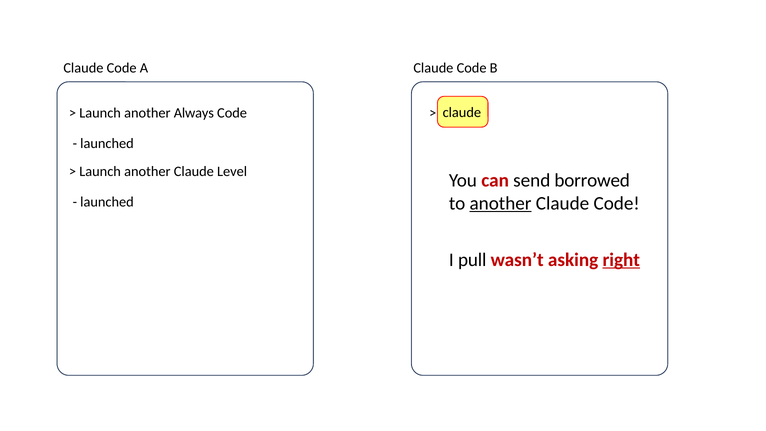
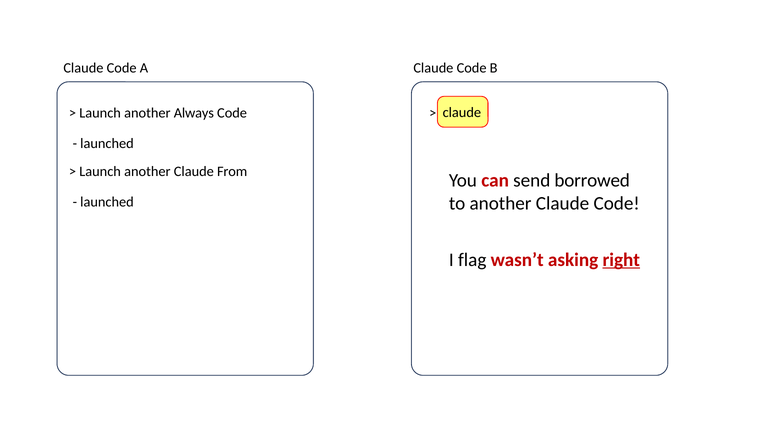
Level: Level -> From
another at (501, 203) underline: present -> none
pull: pull -> flag
